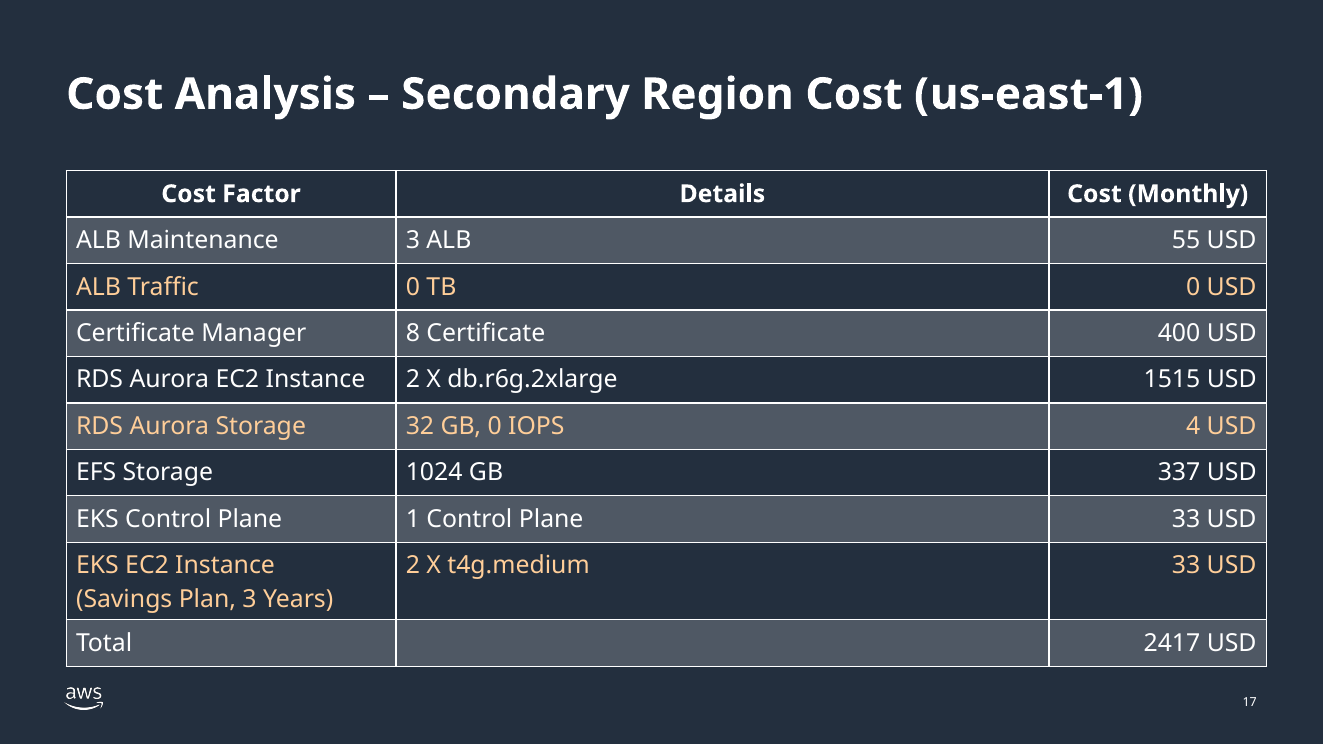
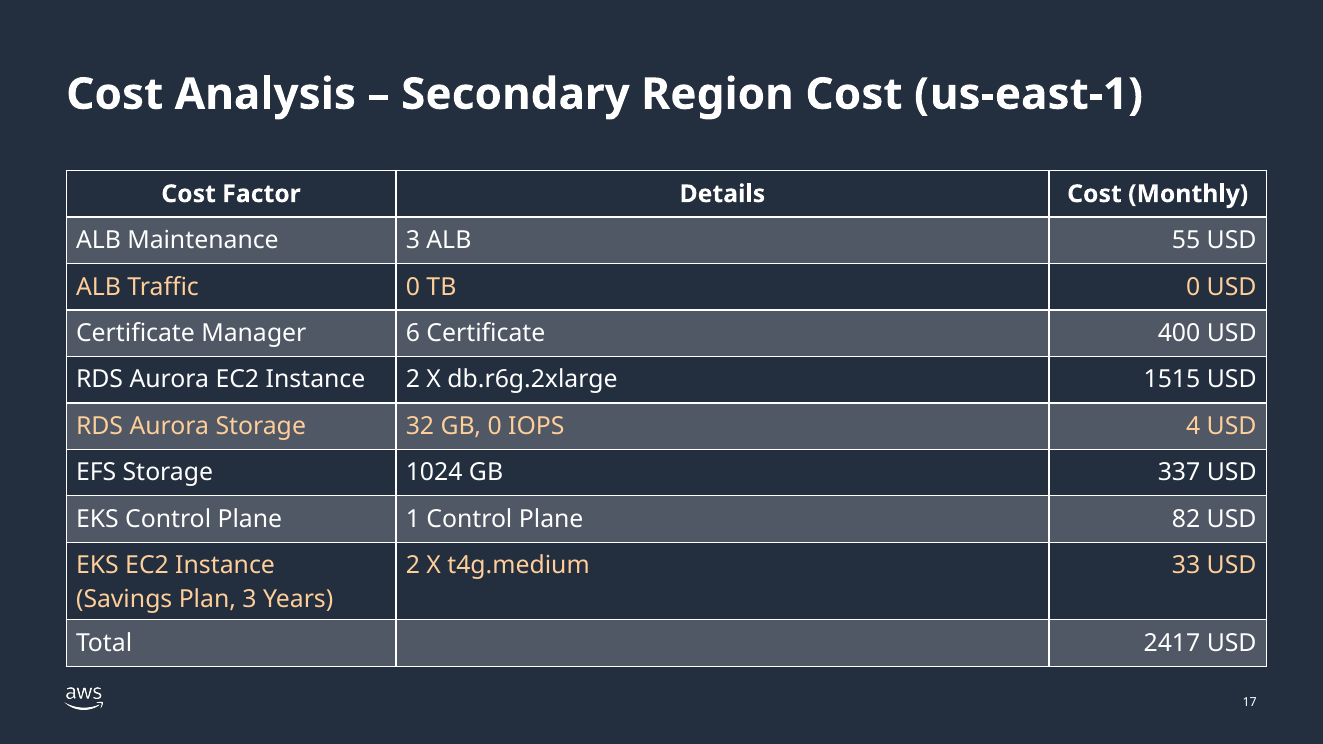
8: 8 -> 6
Plane 33: 33 -> 82
